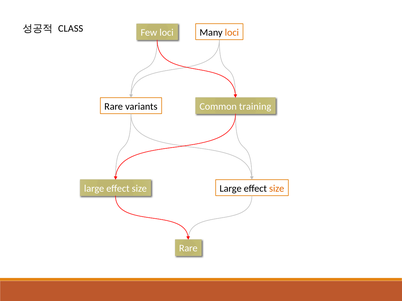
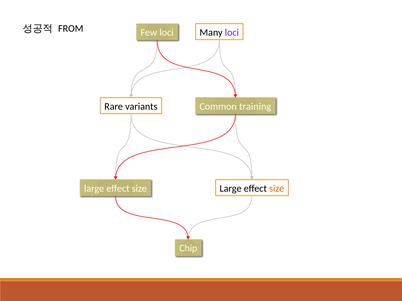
CLASS: CLASS -> FROM
loci at (232, 33) colour: orange -> purple
Rare at (188, 249): Rare -> Chip
